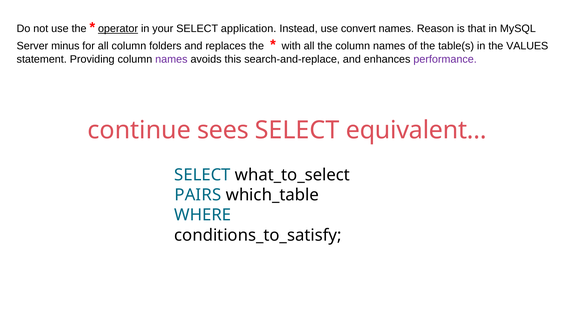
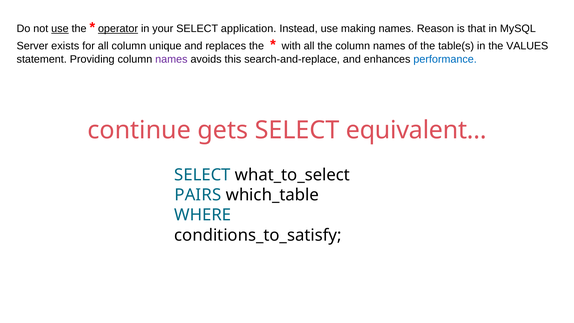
use at (60, 29) underline: none -> present
convert: convert -> making
minus: minus -> exists
folders: folders -> unique
performance colour: purple -> blue
sees: sees -> gets
